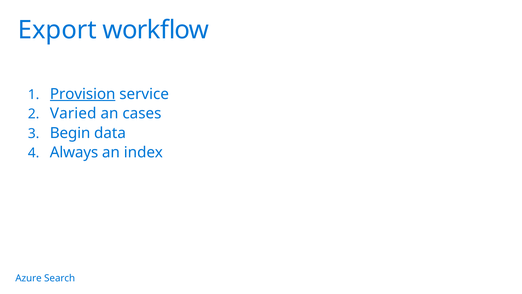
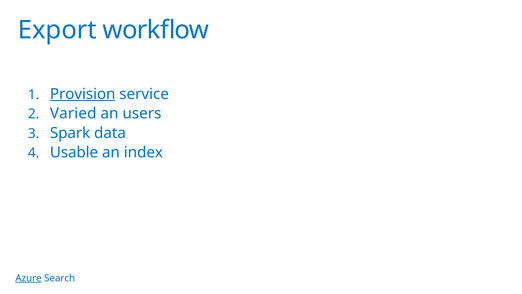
cases: cases -> users
Begin: Begin -> Spark
Always: Always -> Usable
Azure underline: none -> present
